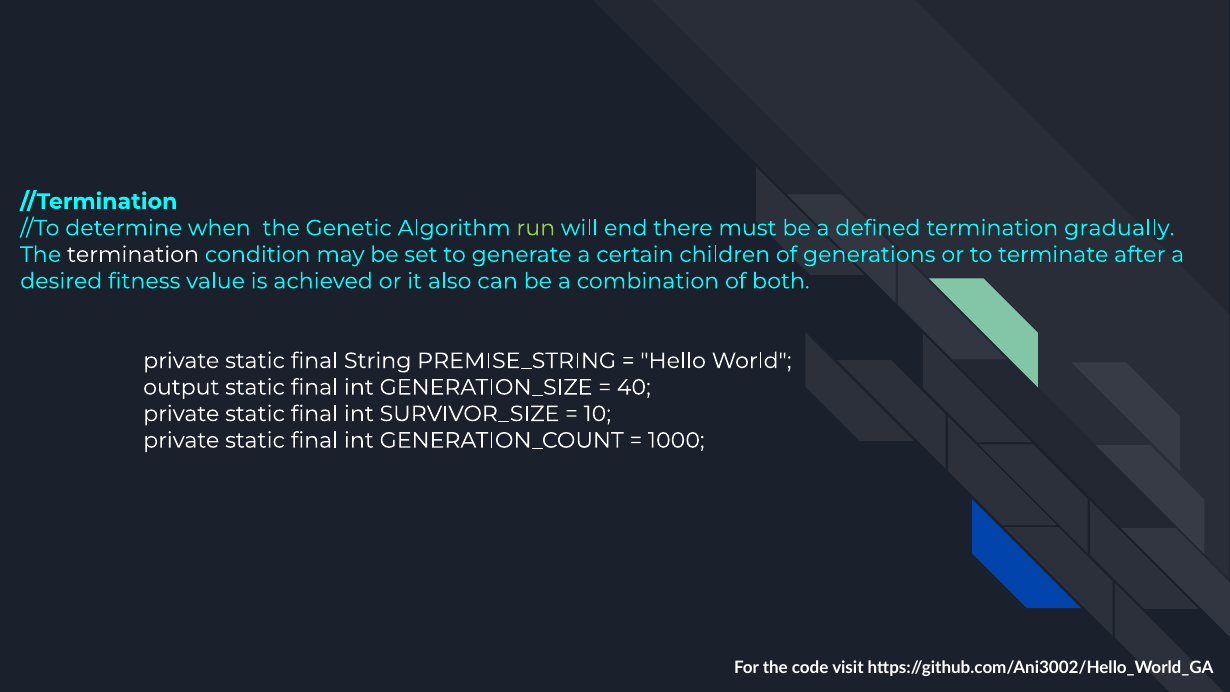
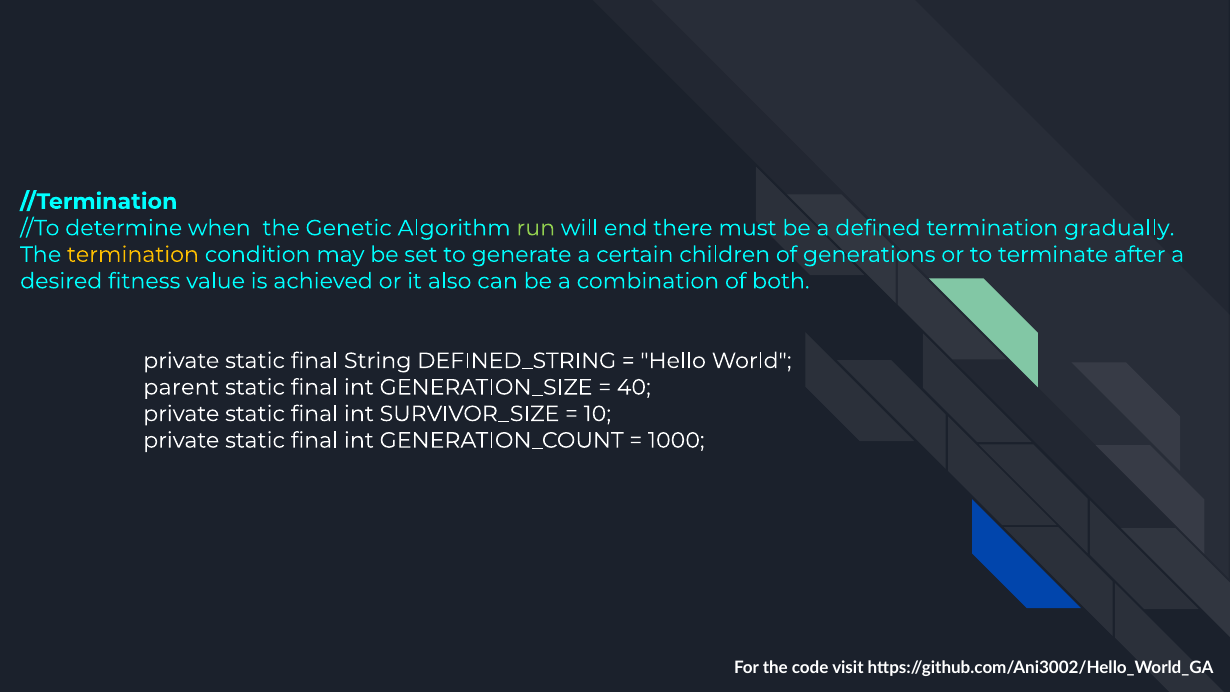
termination at (133, 255) colour: white -> yellow
PREMISE_STRING: PREMISE_STRING -> DEFINED_STRING
output: output -> parent
